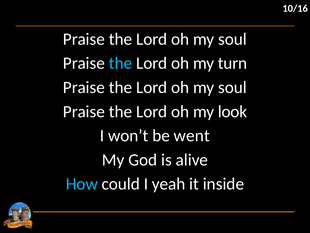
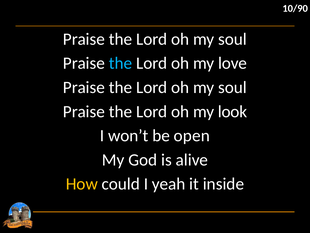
10/16: 10/16 -> 10/90
turn: turn -> love
went: went -> open
How colour: light blue -> yellow
